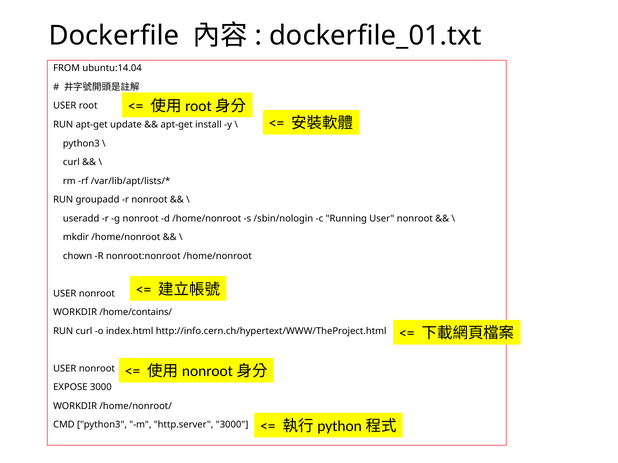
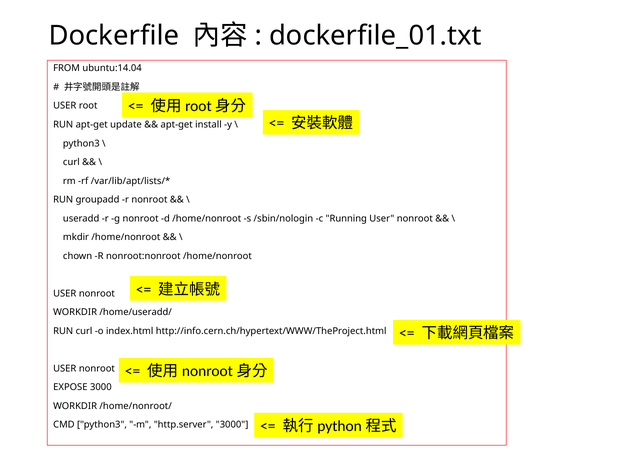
/home/contains/: /home/contains/ -> /home/useradd/
